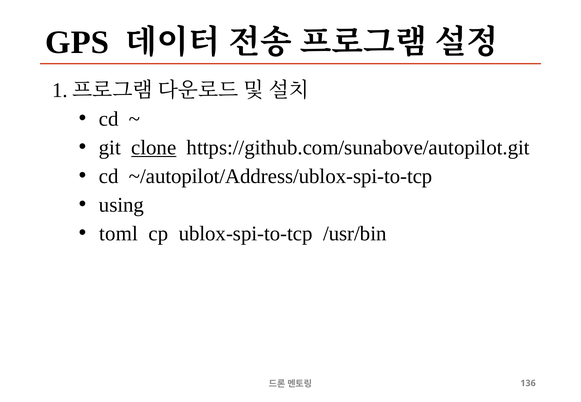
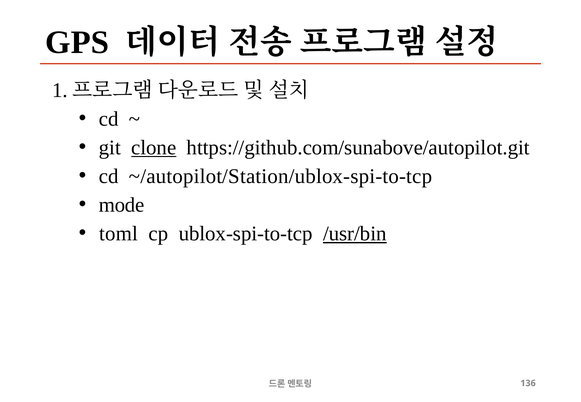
~/autopilot/Address/ublox-spi-to-tcp: ~/autopilot/Address/ublox-spi-to-tcp -> ~/autopilot/Station/ublox-spi-to-tcp
using: using -> mode
/usr/bin underline: none -> present
